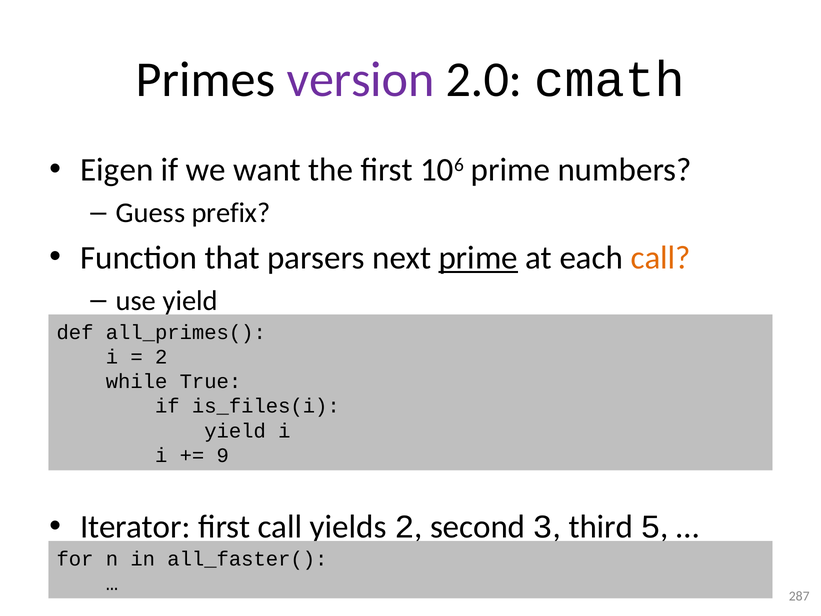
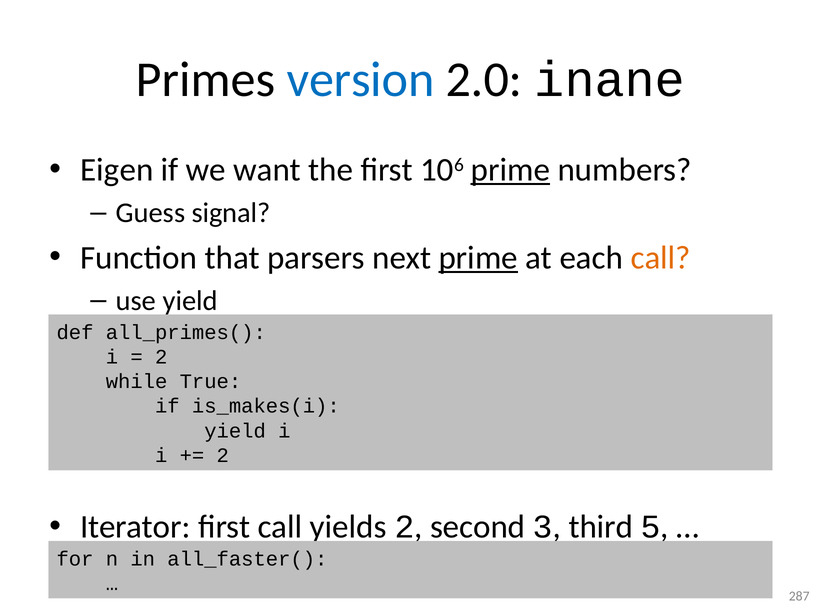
version colour: purple -> blue
cmath: cmath -> inane
prime at (510, 170) underline: none -> present
prefix: prefix -> signal
is_files(i: is_files(i -> is_makes(i
9 at (223, 455): 9 -> 2
